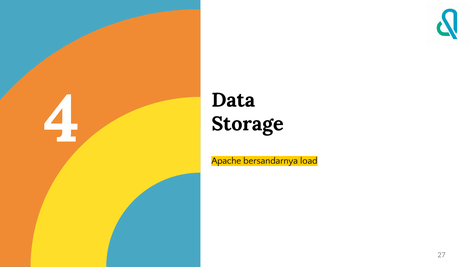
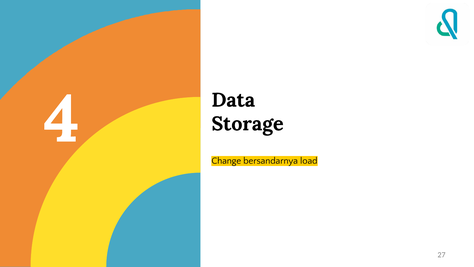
Apache: Apache -> Change
